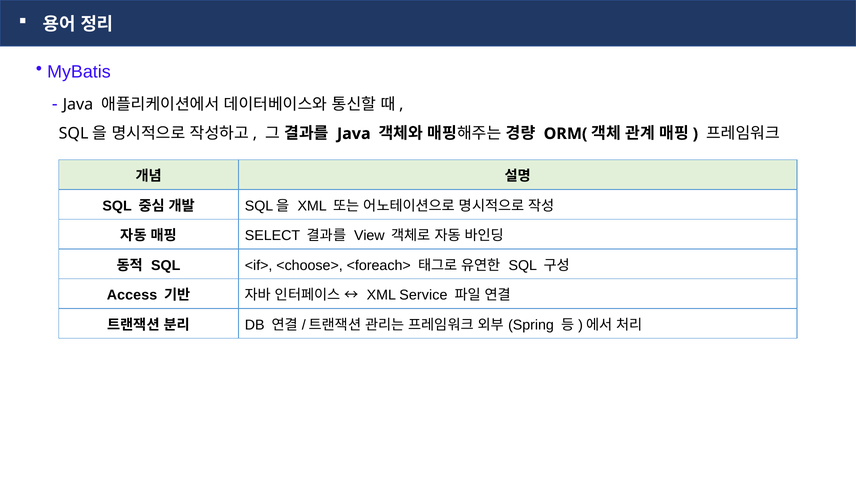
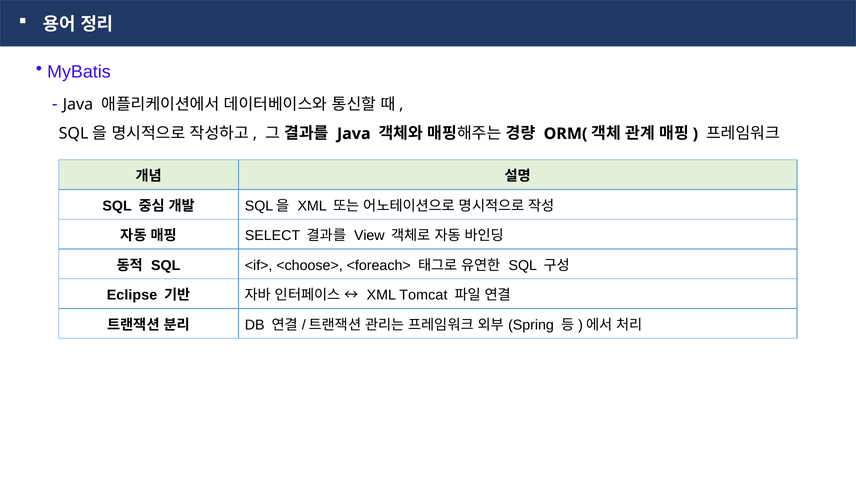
Access: Access -> Eclipse
Service: Service -> Tomcat
